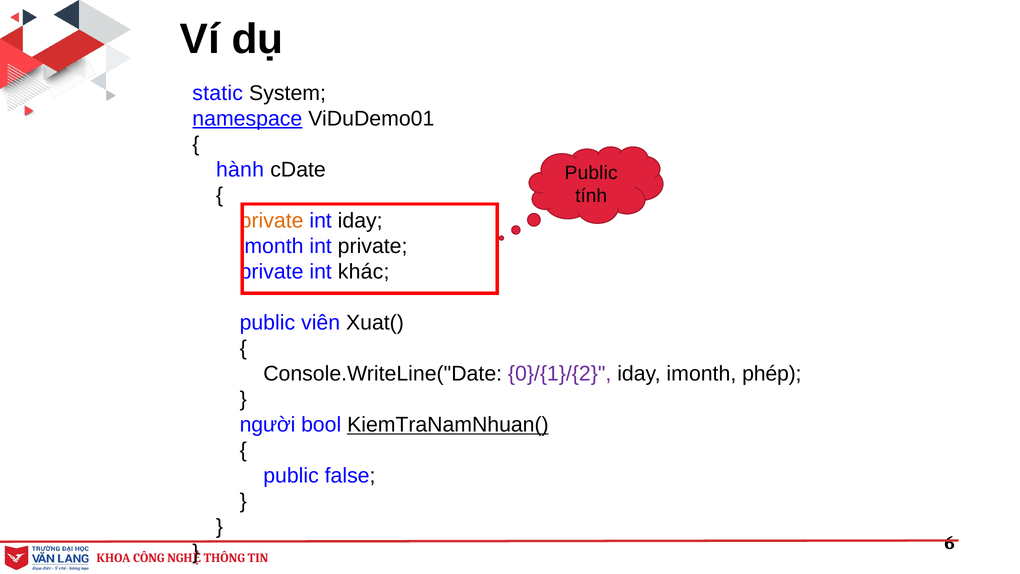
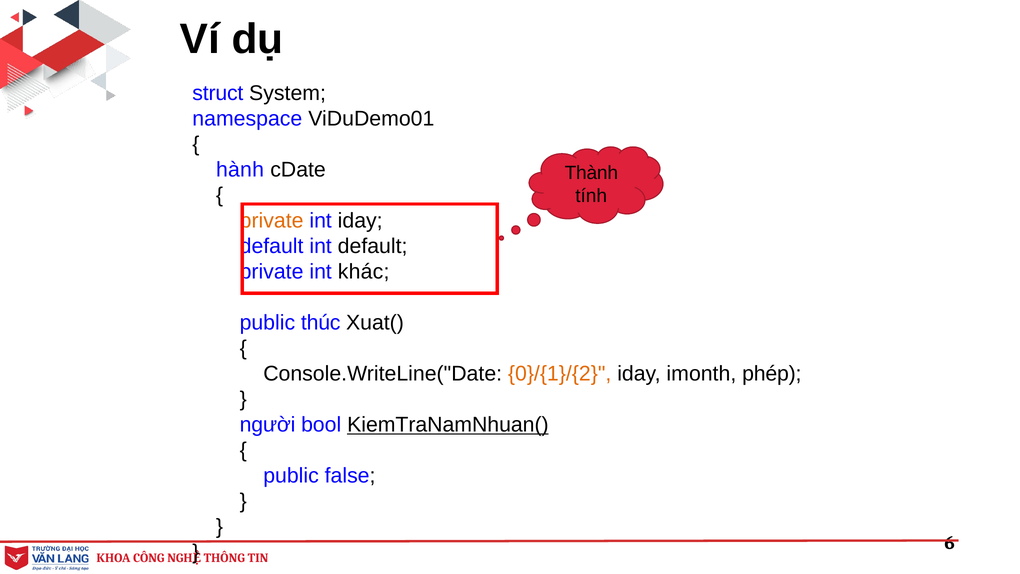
static: static -> struct
namespace underline: present -> none
Public at (591, 173): Public -> Thành
imonth at (272, 246): imonth -> default
int private: private -> default
viên: viên -> thúc
0}/{1}/{2 colour: purple -> orange
